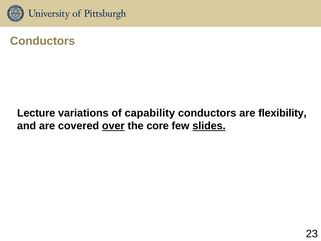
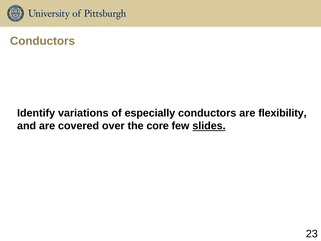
Lecture: Lecture -> Identify
capability: capability -> especially
over underline: present -> none
